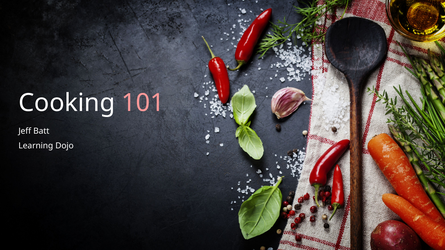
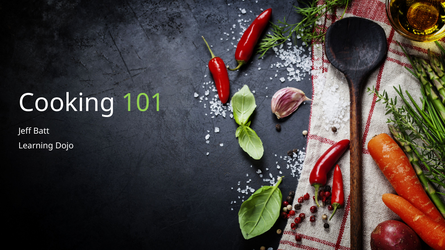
101 colour: pink -> light green
